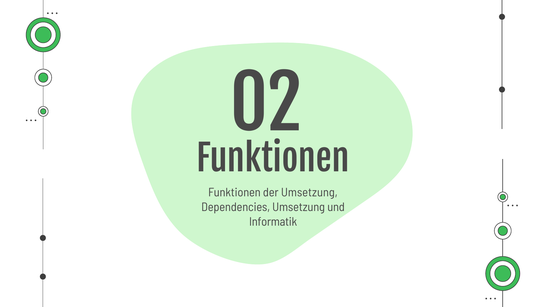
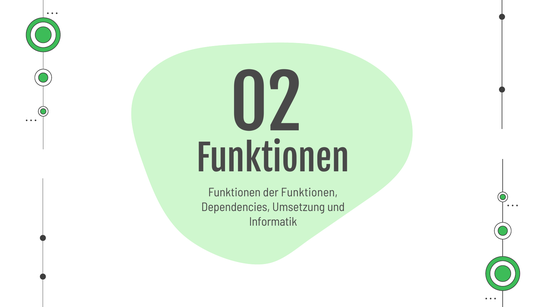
der Umsetzung: Umsetzung -> Funktionen
